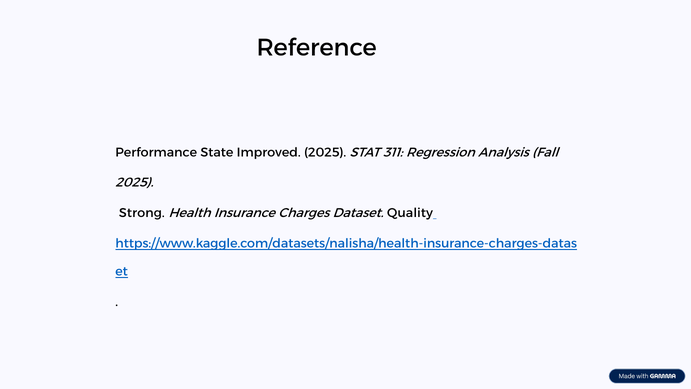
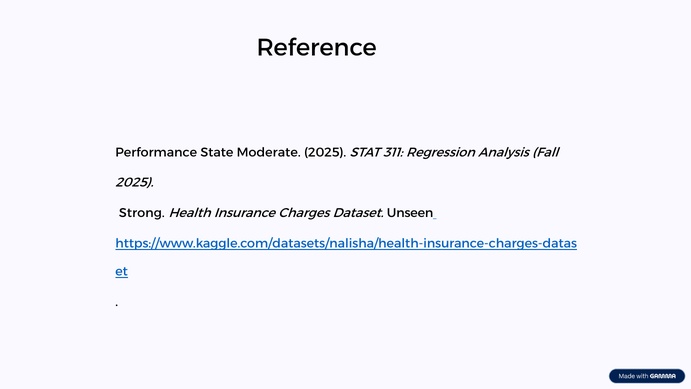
Improved: Improved -> Moderate
Quality: Quality -> Unseen
